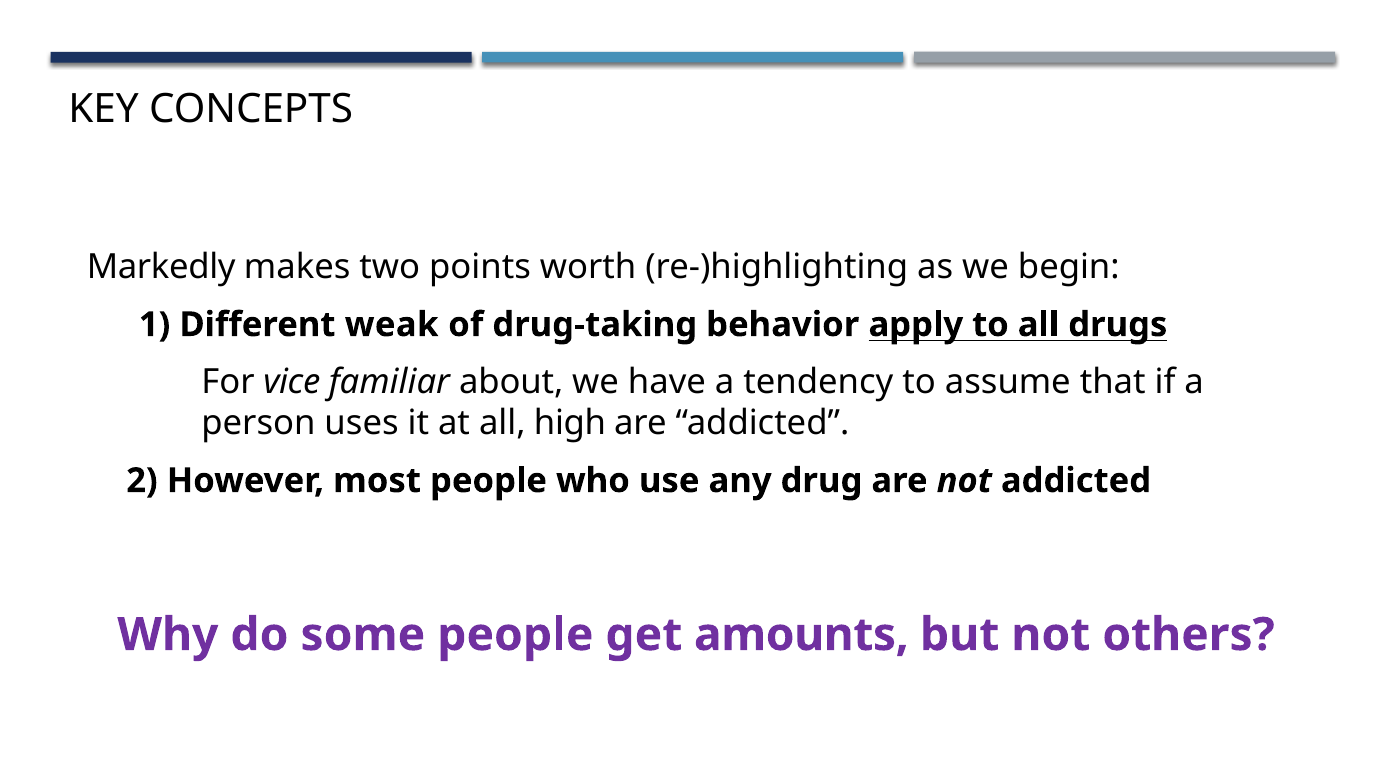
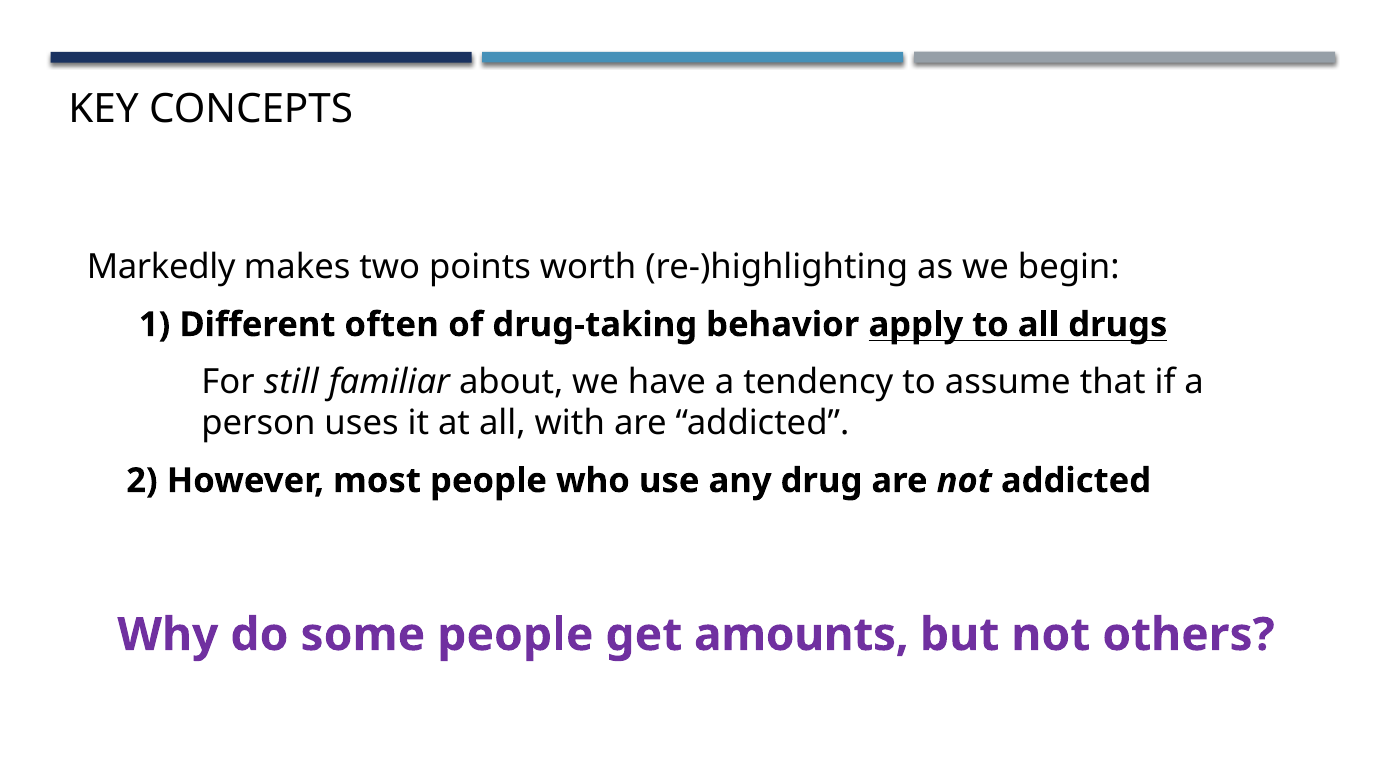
weak: weak -> often
vice: vice -> still
high: high -> with
